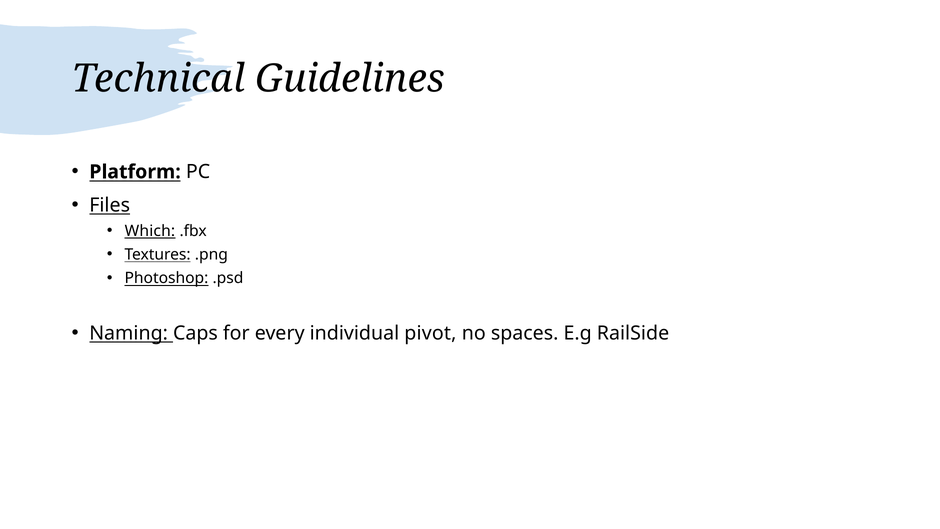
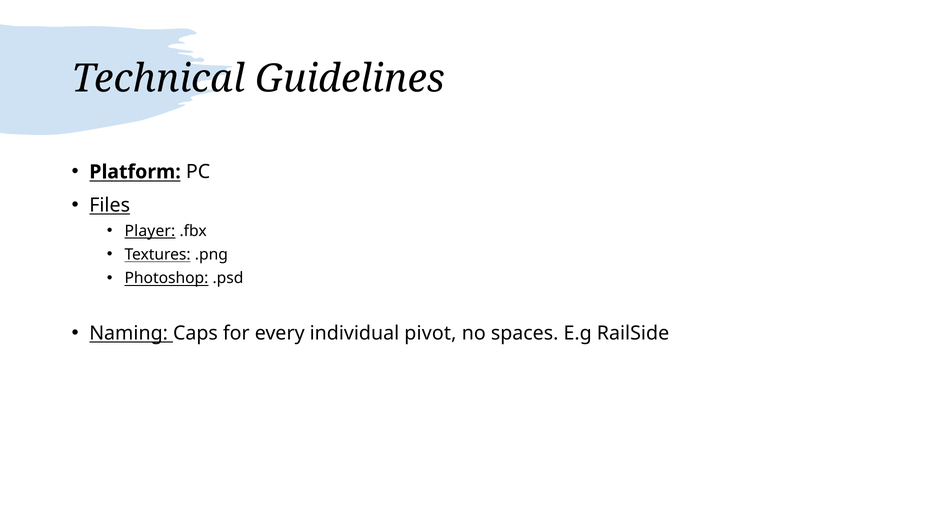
Which: Which -> Player
